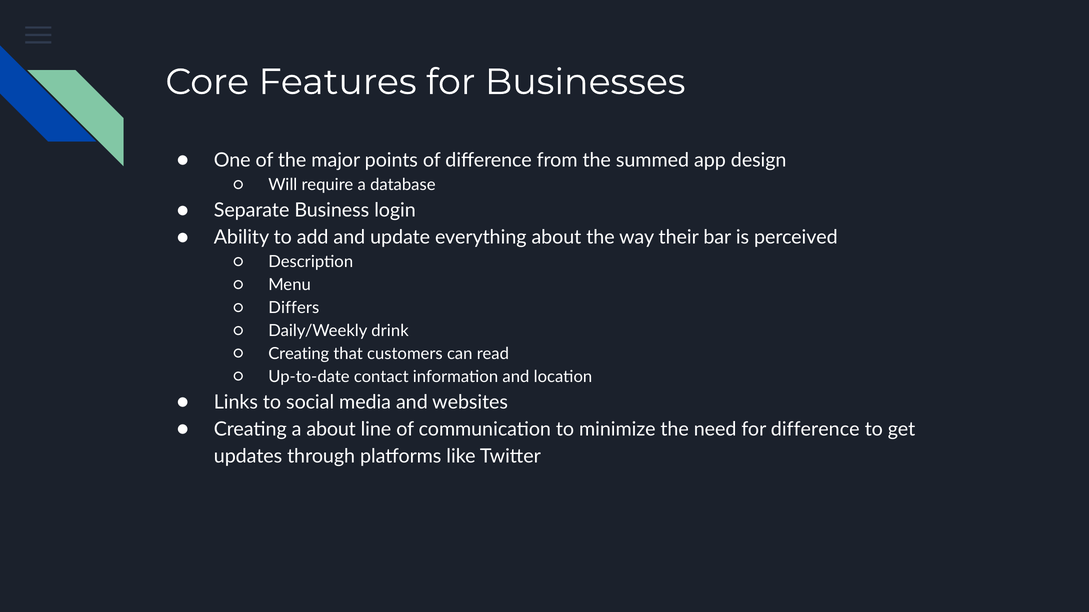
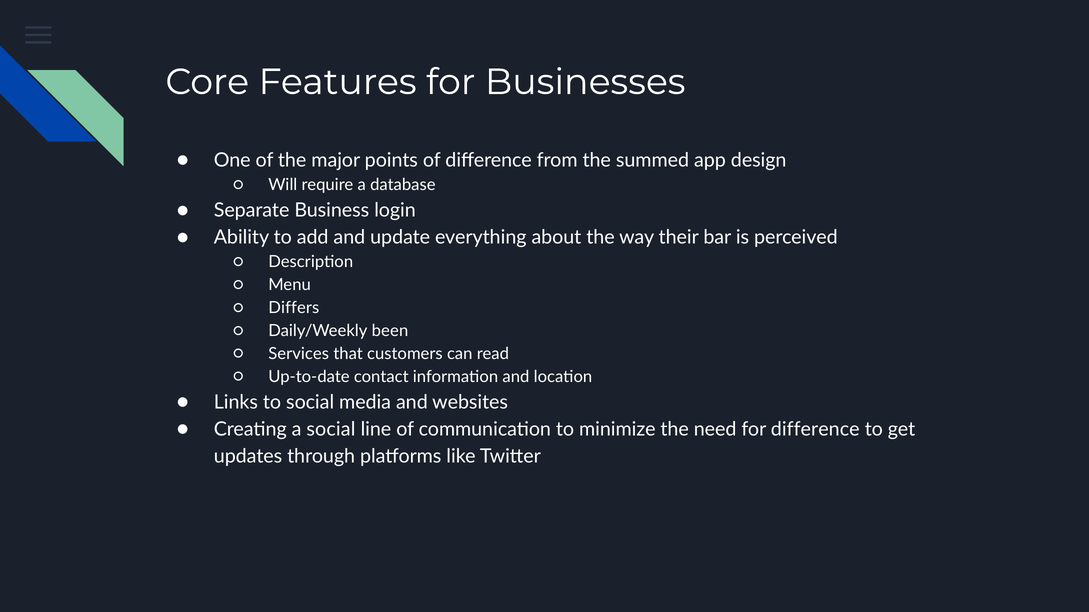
drink: drink -> been
Creating at (299, 354): Creating -> Services
a about: about -> social
